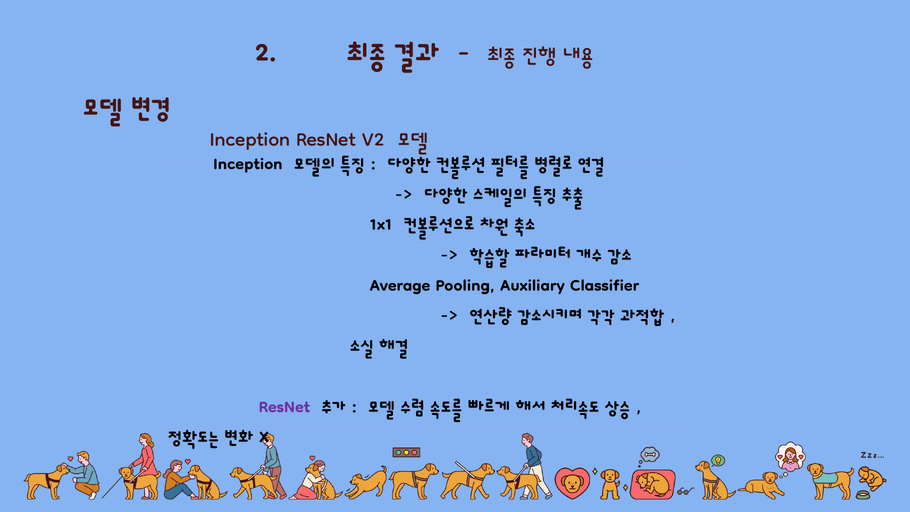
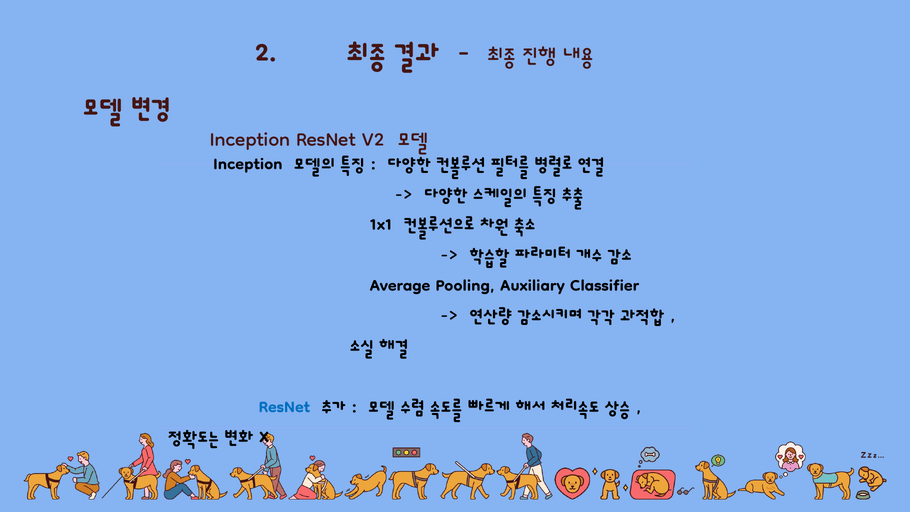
ResNet at (284, 404) colour: purple -> blue
